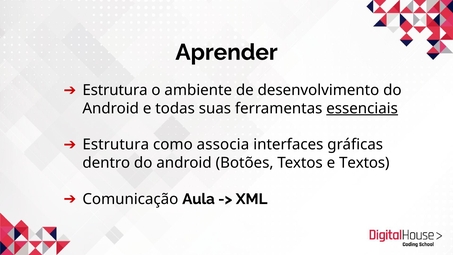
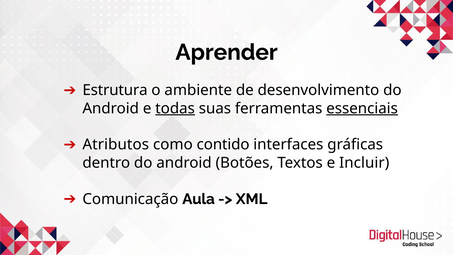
todas underline: none -> present
Estrutura at (116, 145): Estrutura -> Atributos
associa: associa -> contido
e Textos: Textos -> Incluir
